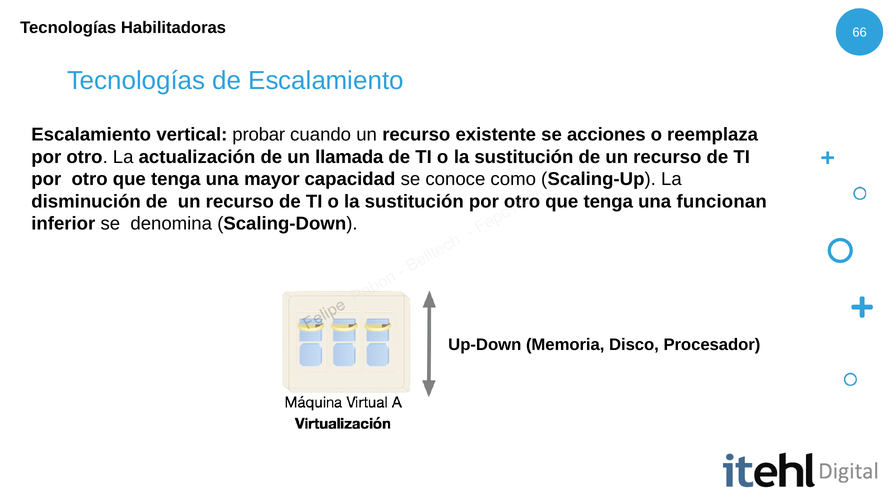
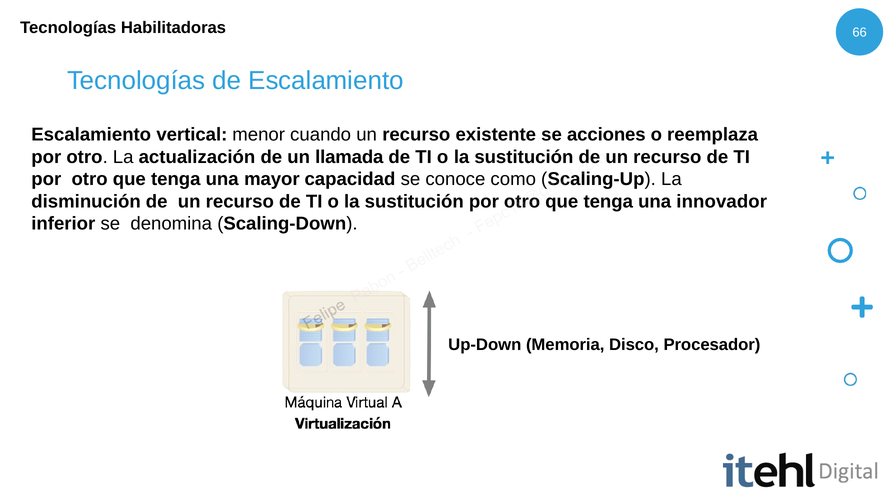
probar: probar -> menor
funcionan: funcionan -> innovador
